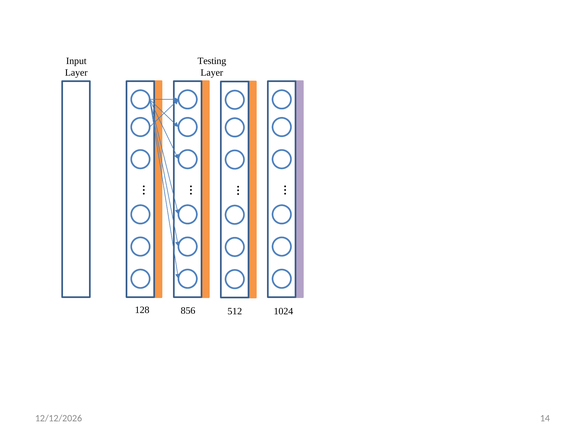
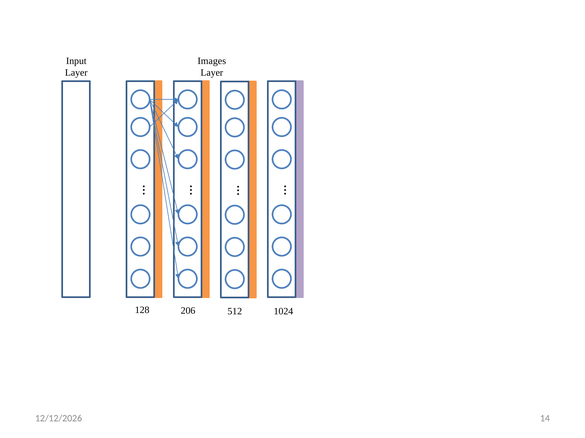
Testing: Testing -> Images
856: 856 -> 206
